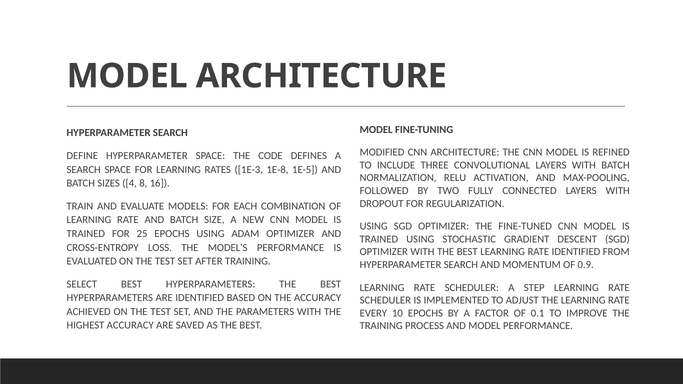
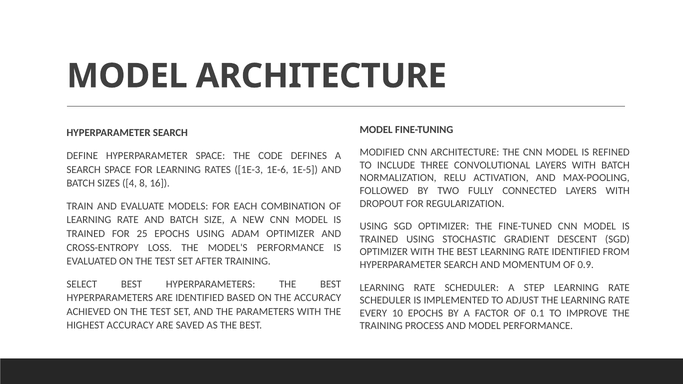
1E-8: 1E-8 -> 1E-6
